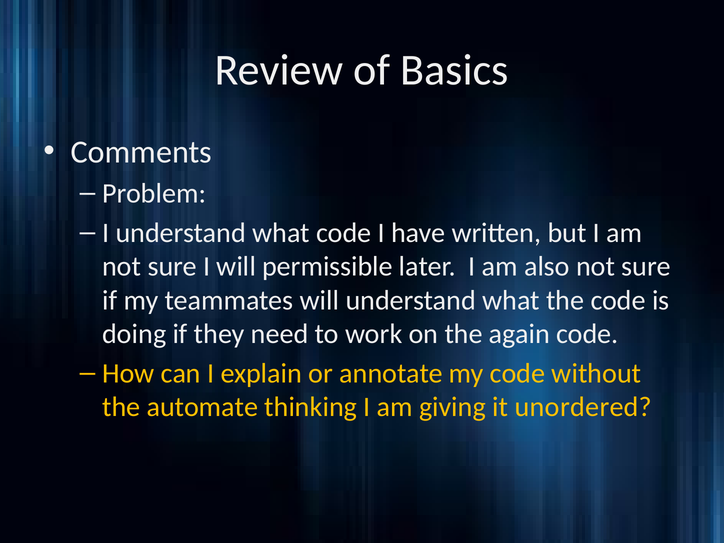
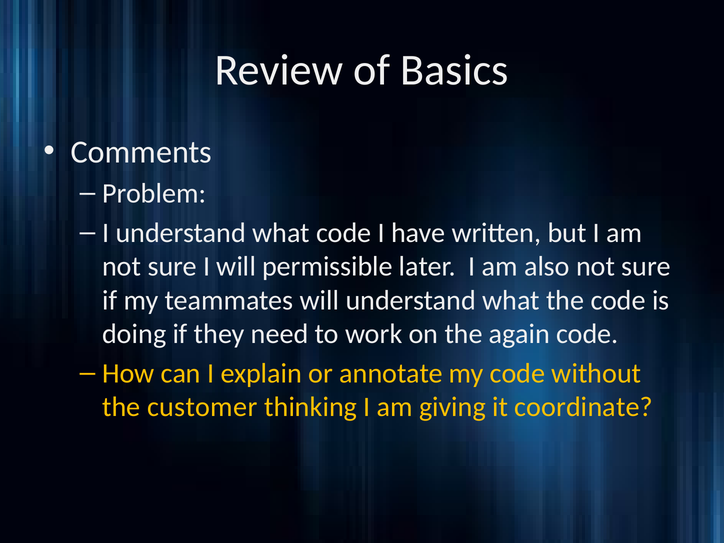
automate: automate -> customer
unordered: unordered -> coordinate
